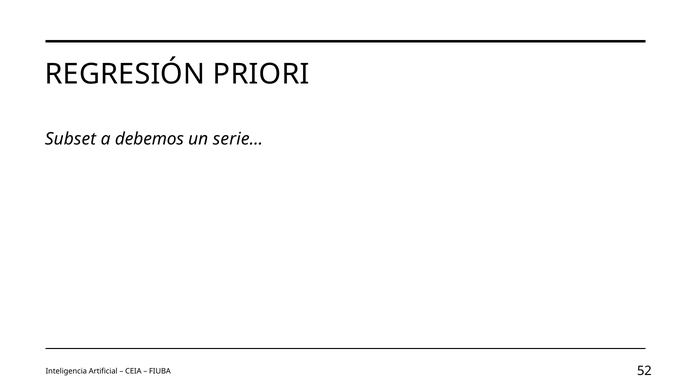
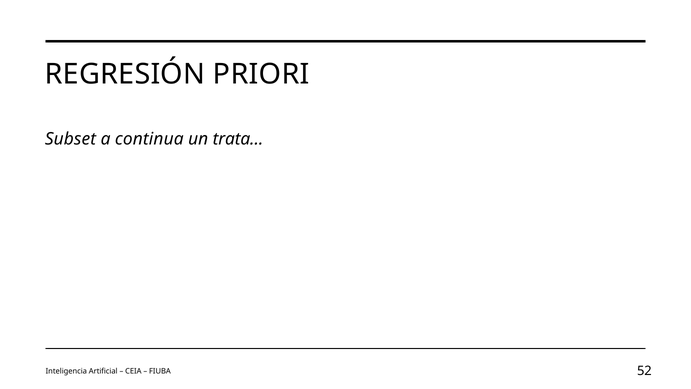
debemos: debemos -> continua
serie…: serie… -> trata…
